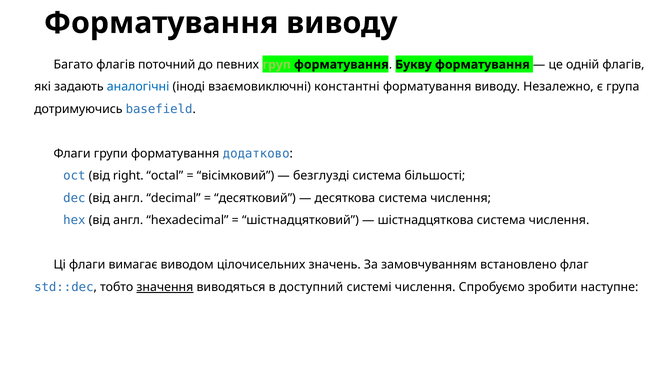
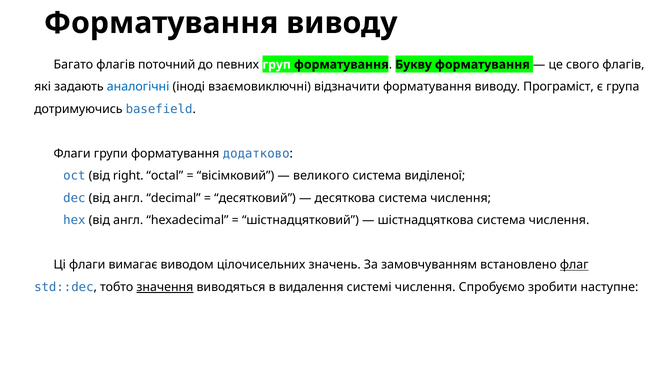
груп colour: light green -> white
одній: одній -> свого
константні: константні -> відзначити
Незалежно: Незалежно -> Програміст
безглузді: безглузді -> великого
більшості: більшості -> виділеної
флаг underline: none -> present
доступний: доступний -> видалення
